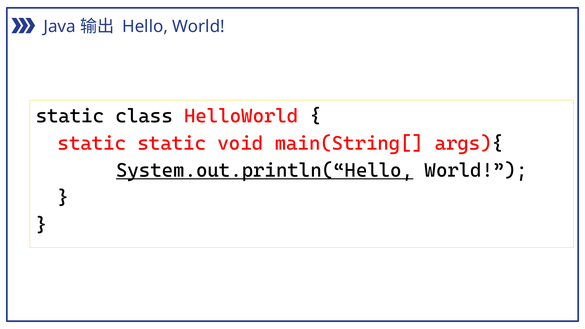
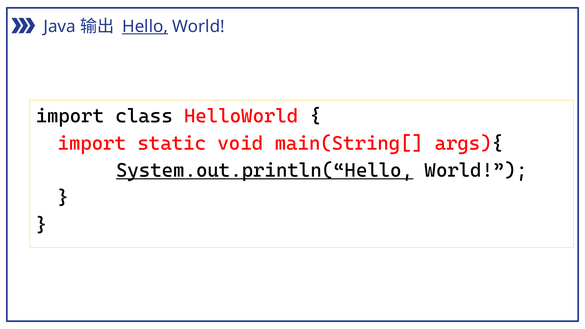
Hello underline: none -> present
static at (70, 116): static -> import
static at (92, 143): static -> import
